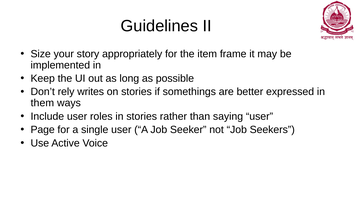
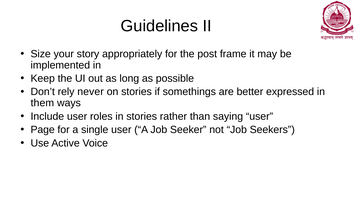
item: item -> post
writes: writes -> never
